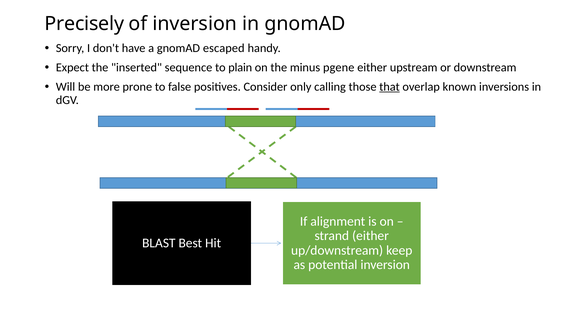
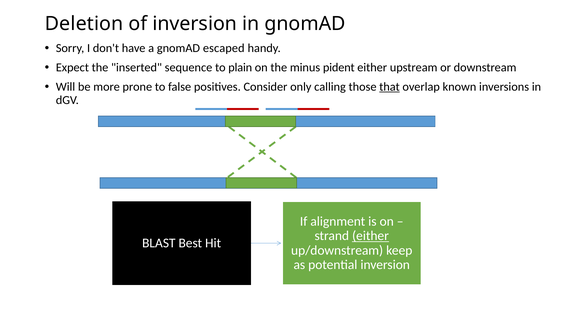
Precisely: Precisely -> Deletion
pgene: pgene -> pident
either at (370, 236) underline: none -> present
